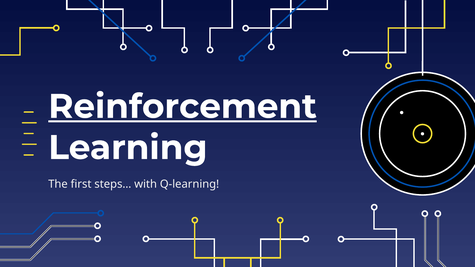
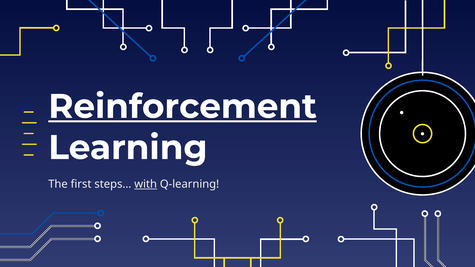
with underline: none -> present
